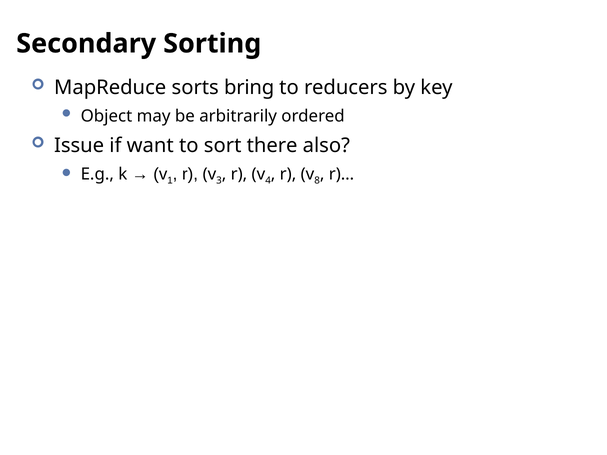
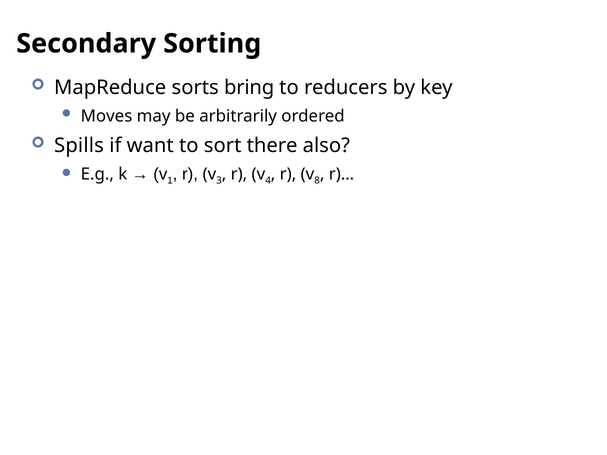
Object: Object -> Moves
Issue: Issue -> Spills
